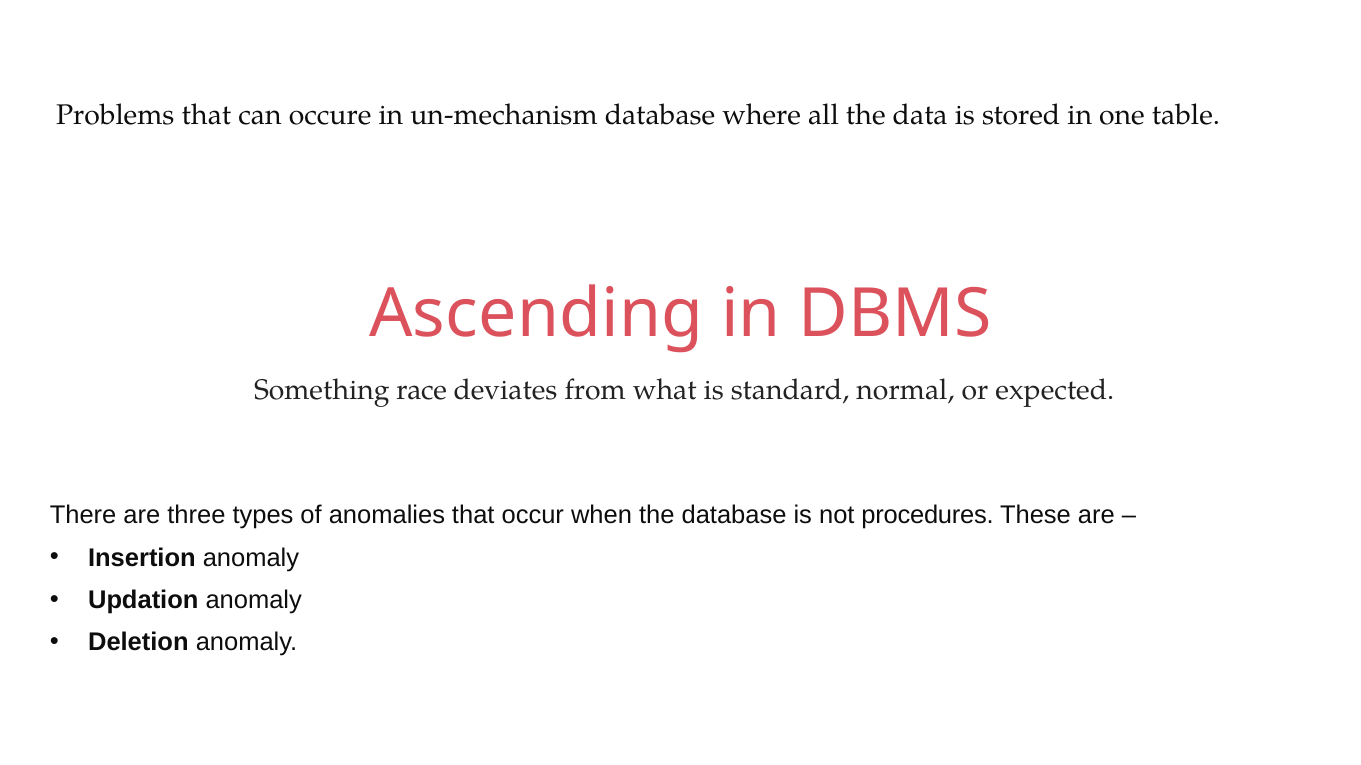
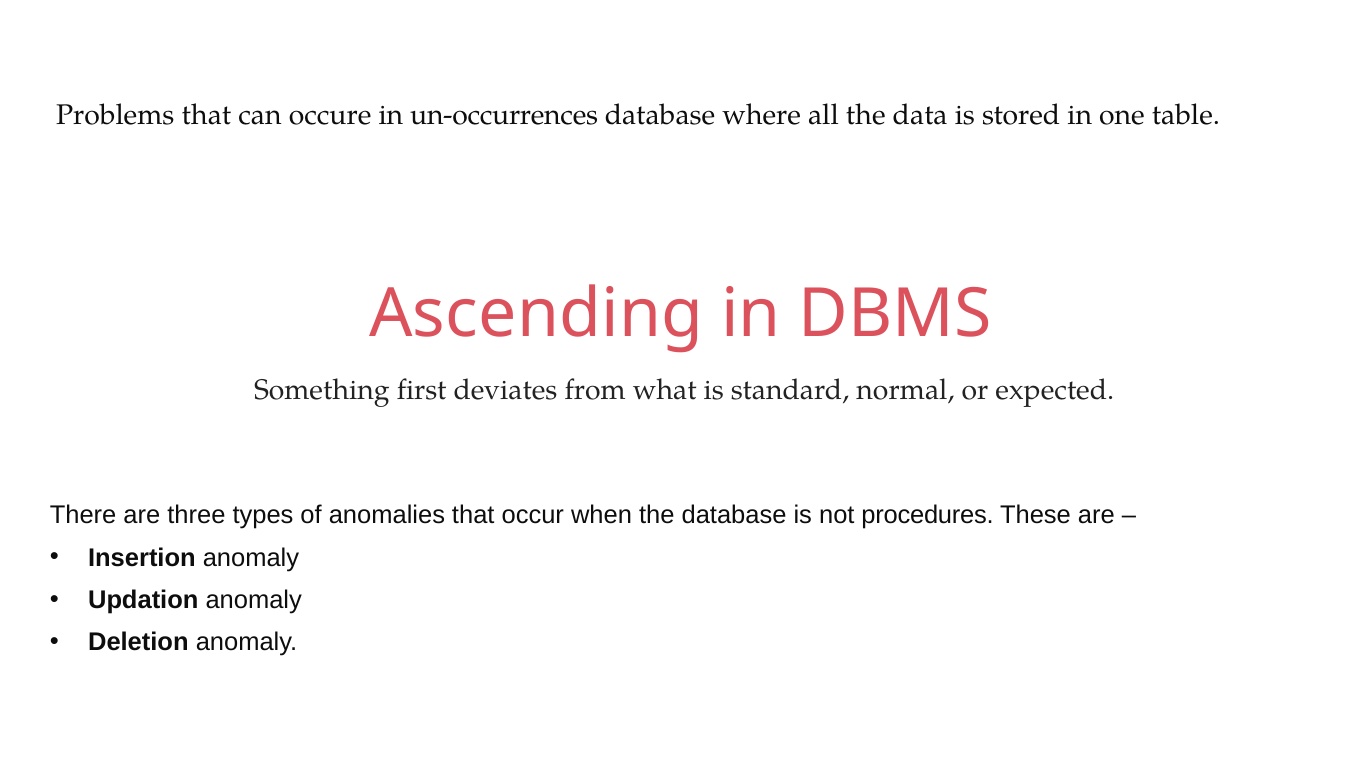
un-mechanism: un-mechanism -> un-occurrences
race: race -> first
